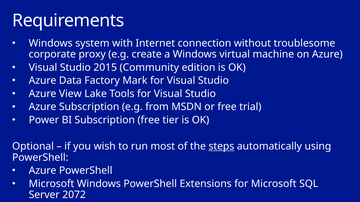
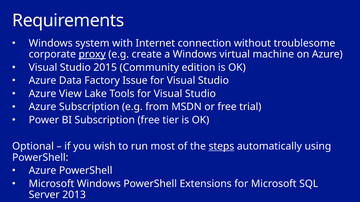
proxy underline: none -> present
Mark: Mark -> Issue
2072: 2072 -> 2013
